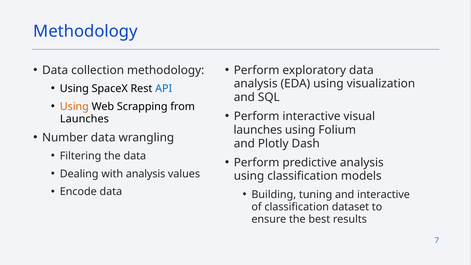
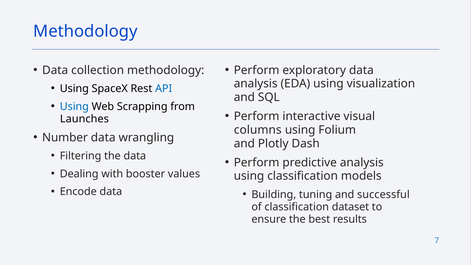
Using at (74, 107) colour: orange -> blue
launches at (258, 130): launches -> columns
with analysis: analysis -> booster
and interactive: interactive -> successful
